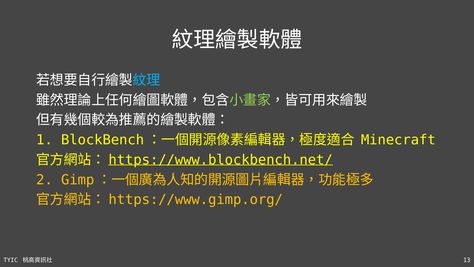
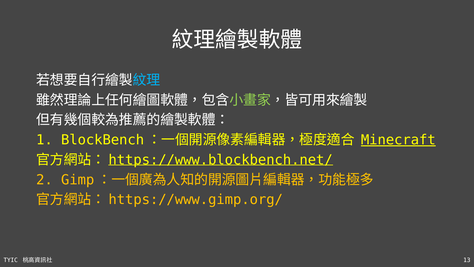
Minecraft underline: none -> present
